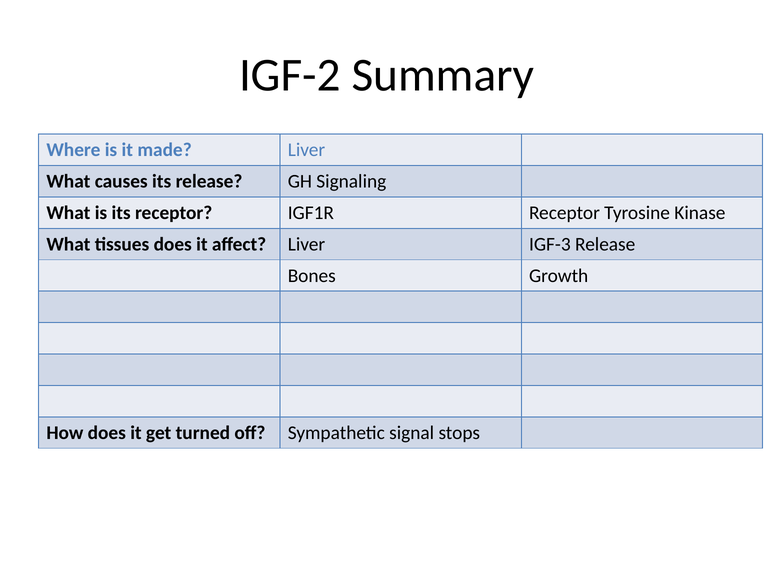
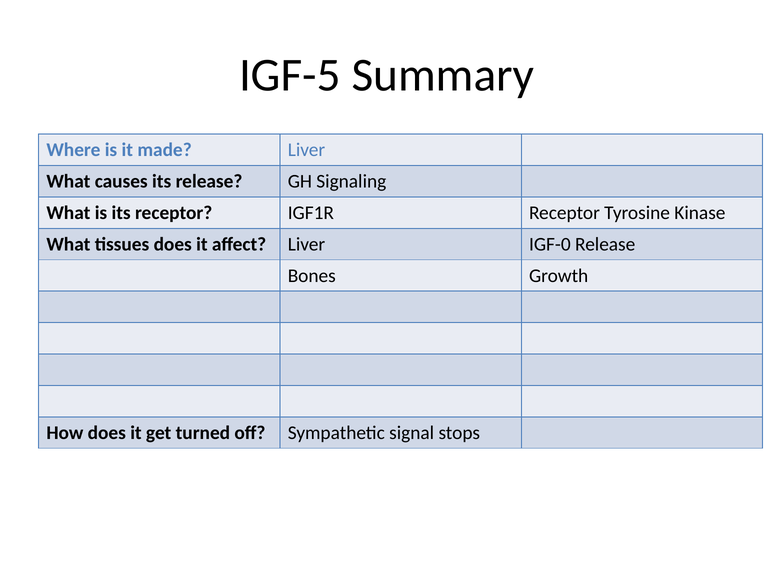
IGF-2: IGF-2 -> IGF-5
IGF-3: IGF-3 -> IGF-0
